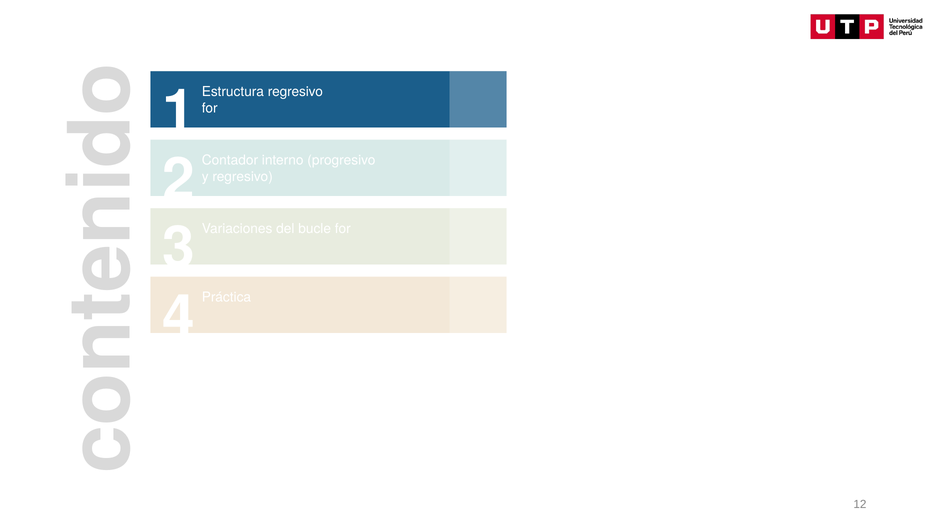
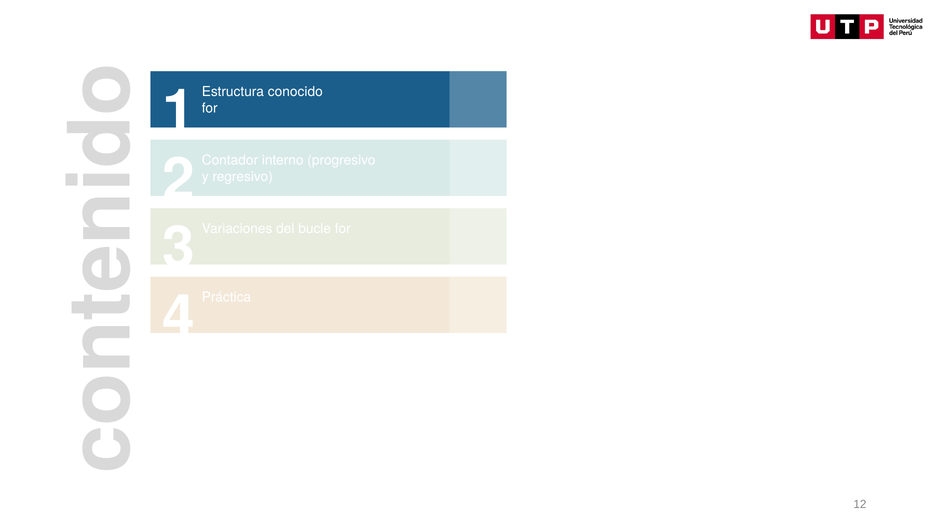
Estructura regresivo: regresivo -> conocido
